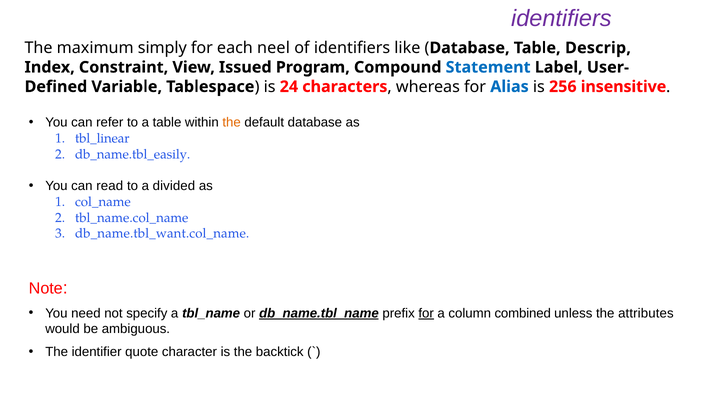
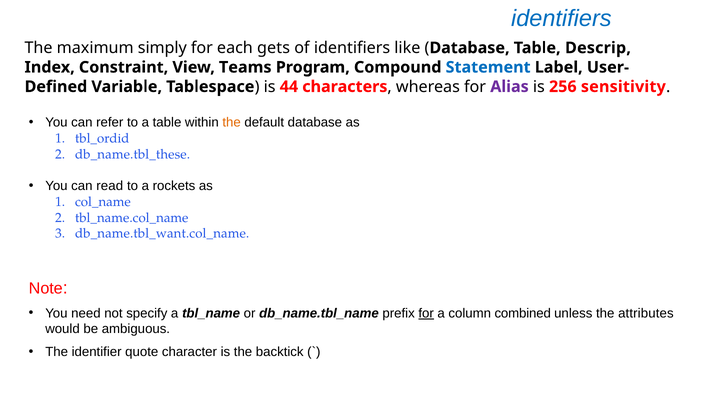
identifiers at (561, 18) colour: purple -> blue
neel: neel -> gets
Issued: Issued -> Teams
24: 24 -> 44
Alias colour: blue -> purple
insensitive: insensitive -> sensitivity
tbl_linear: tbl_linear -> tbl_ordid
db_name.tbl_easily: db_name.tbl_easily -> db_name.tbl_these
divided: divided -> rockets
db_name.tbl_name underline: present -> none
